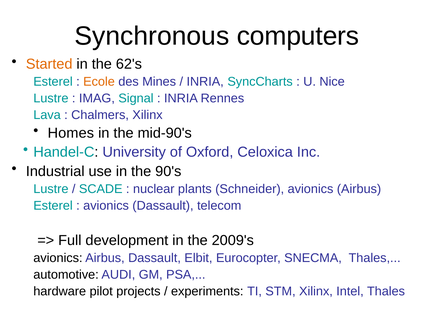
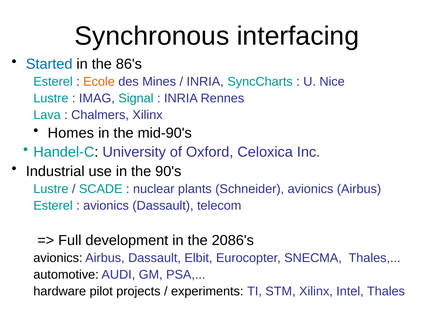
computers: computers -> interfacing
Started colour: orange -> blue
62's: 62's -> 86's
2009's: 2009's -> 2086's
